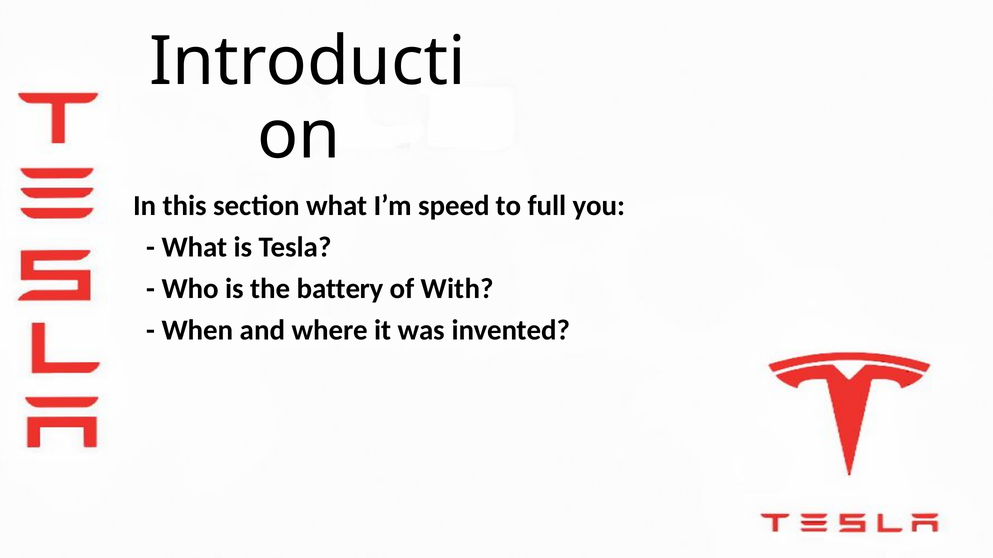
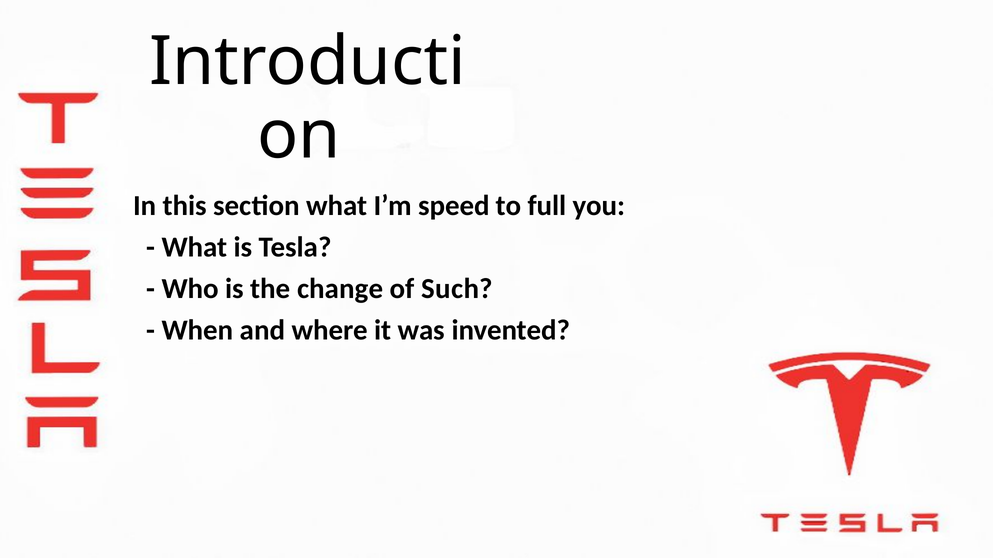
battery: battery -> change
With: With -> Such
